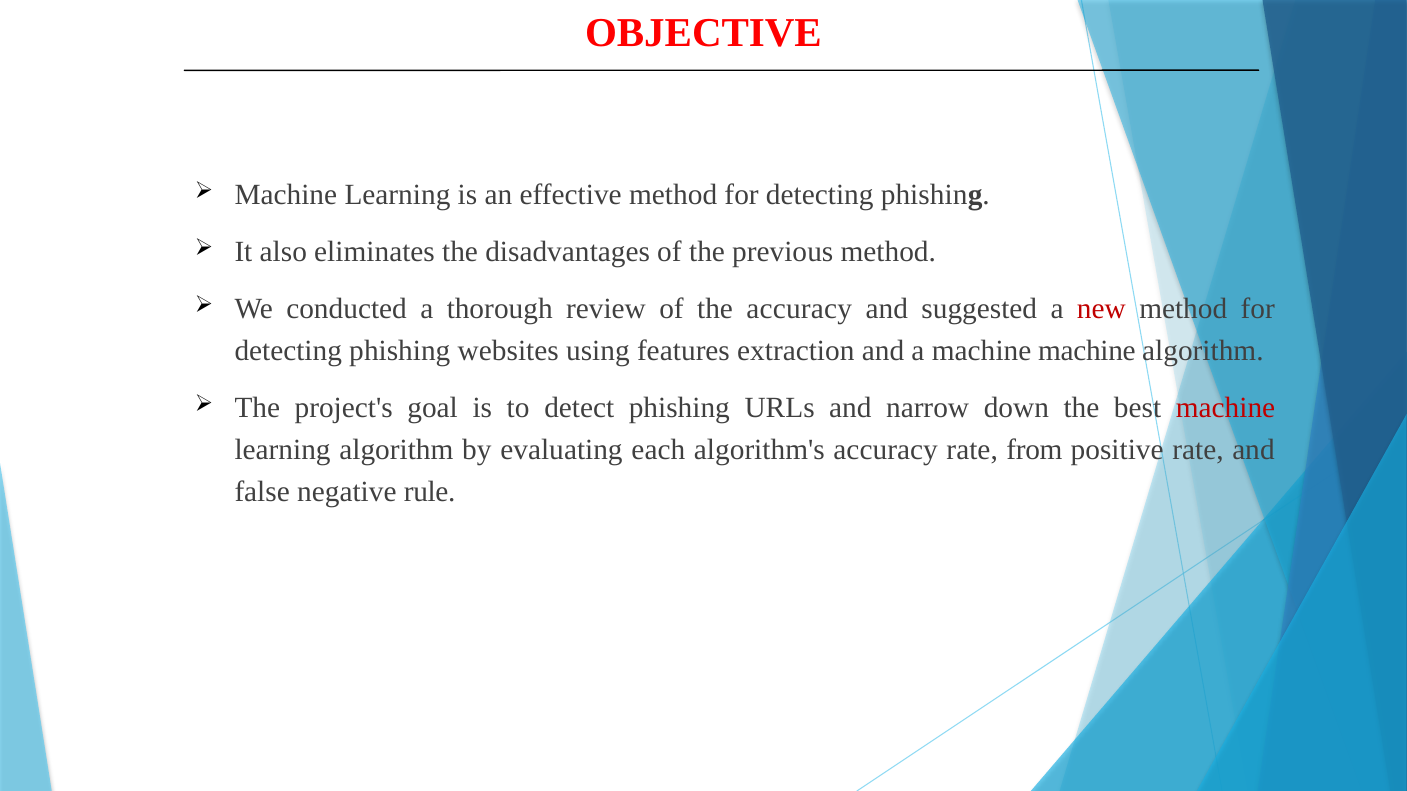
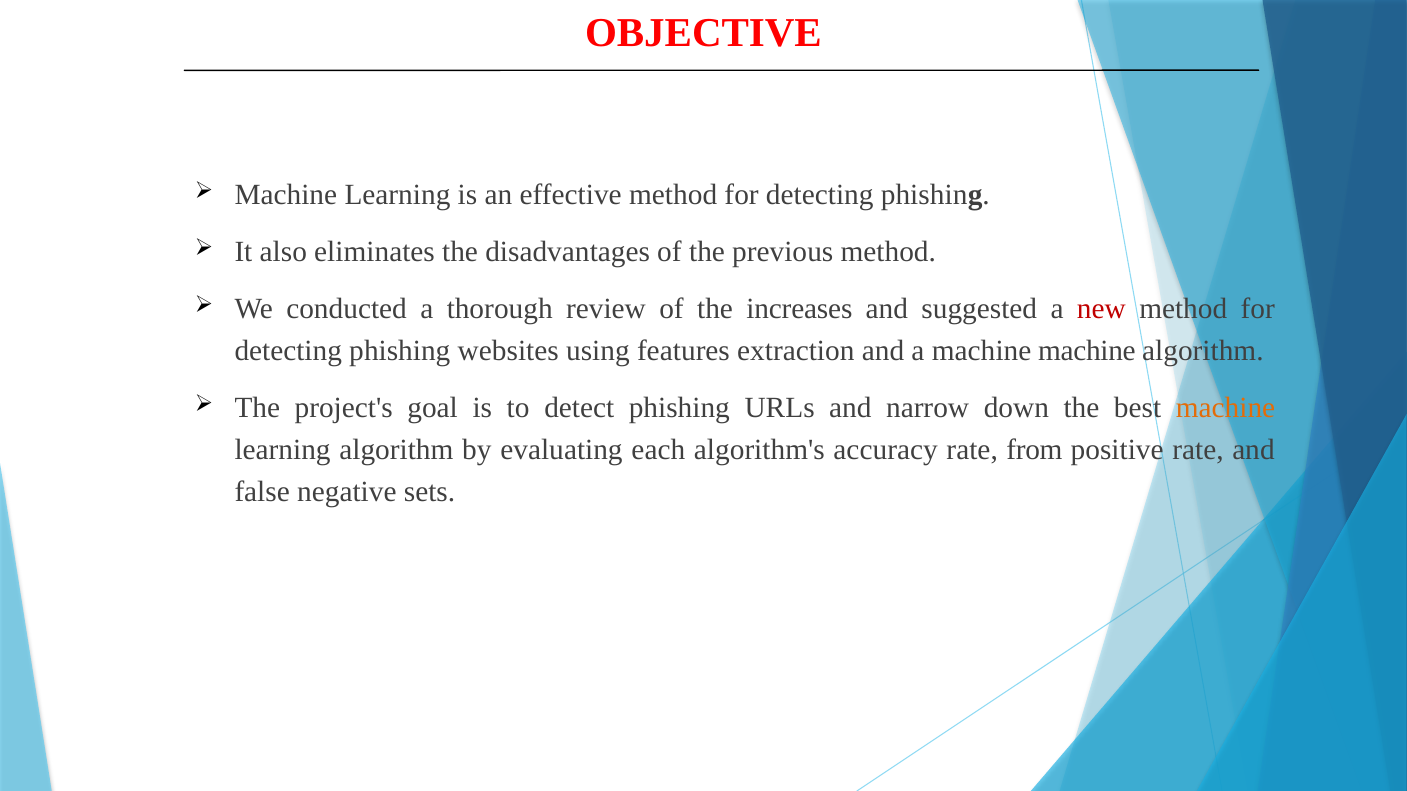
the accuracy: accuracy -> increases
machine at (1225, 408) colour: red -> orange
rule: rule -> sets
